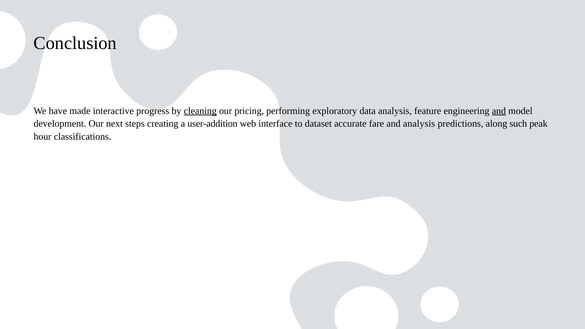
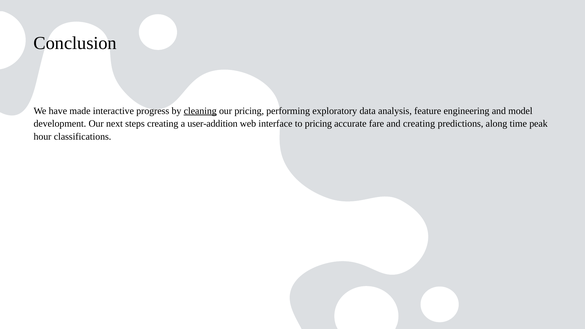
and at (499, 111) underline: present -> none
to dataset: dataset -> pricing
and analysis: analysis -> creating
such: such -> time
